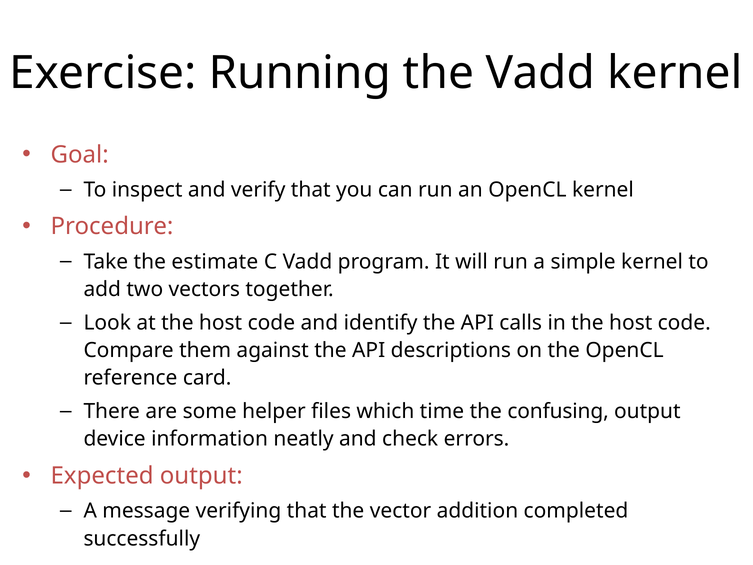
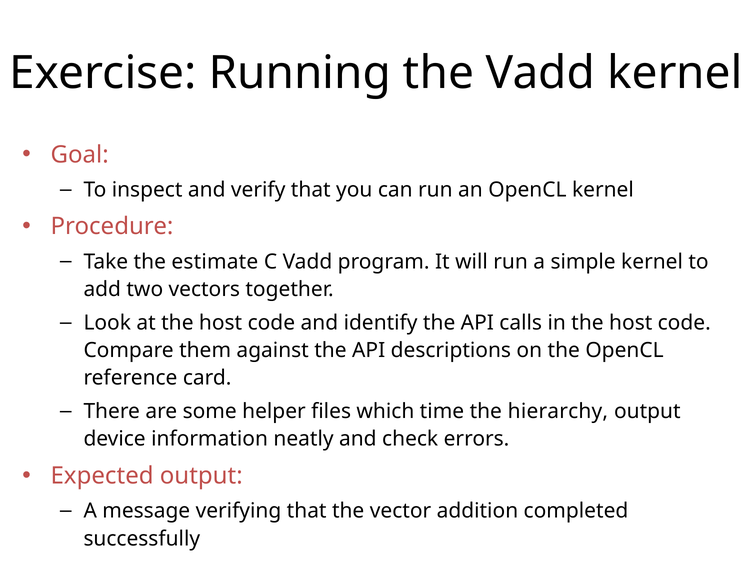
confusing: confusing -> hierarchy
